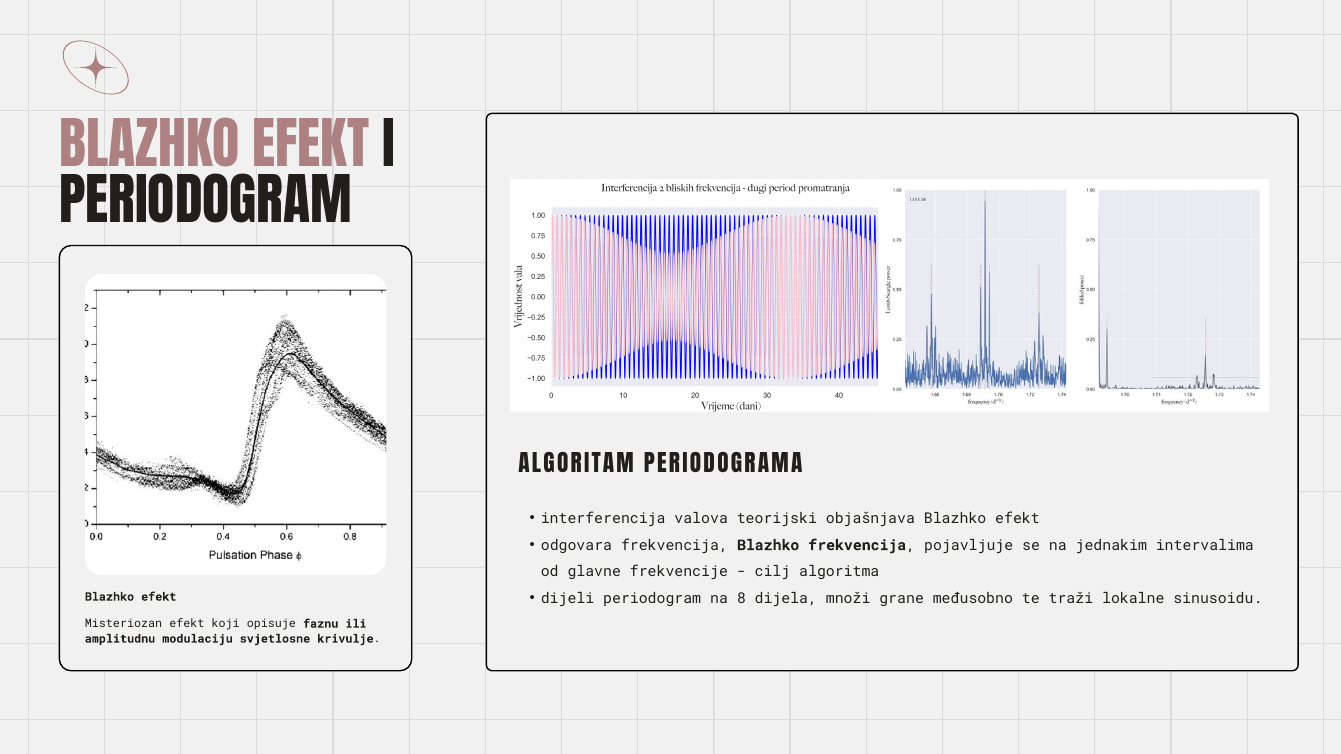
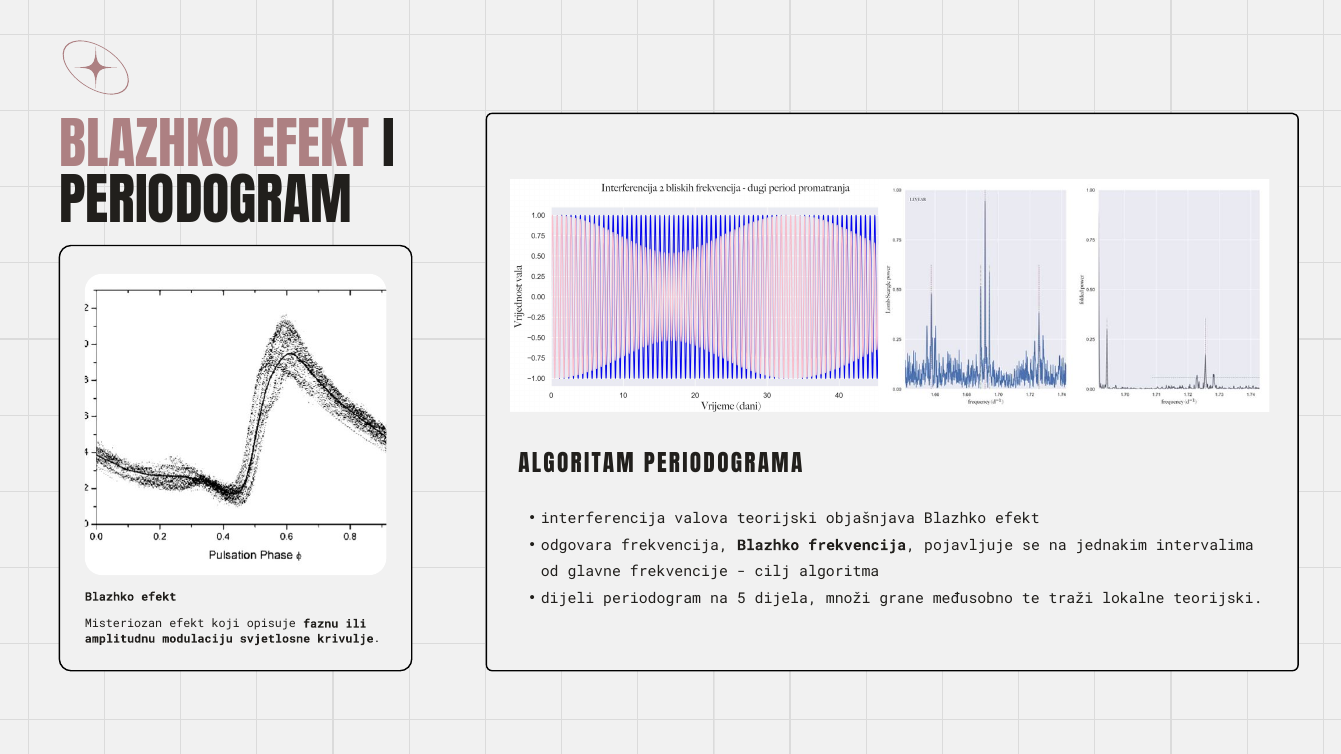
8: 8 -> 5
lokalne sinusoidu: sinusoidu -> teorijski
